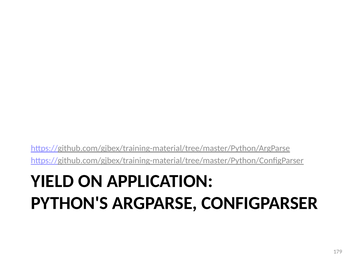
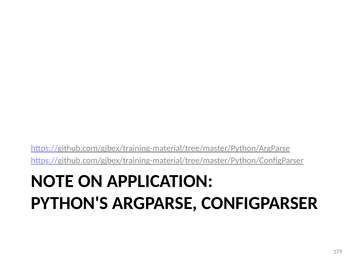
YIELD: YIELD -> NOTE
